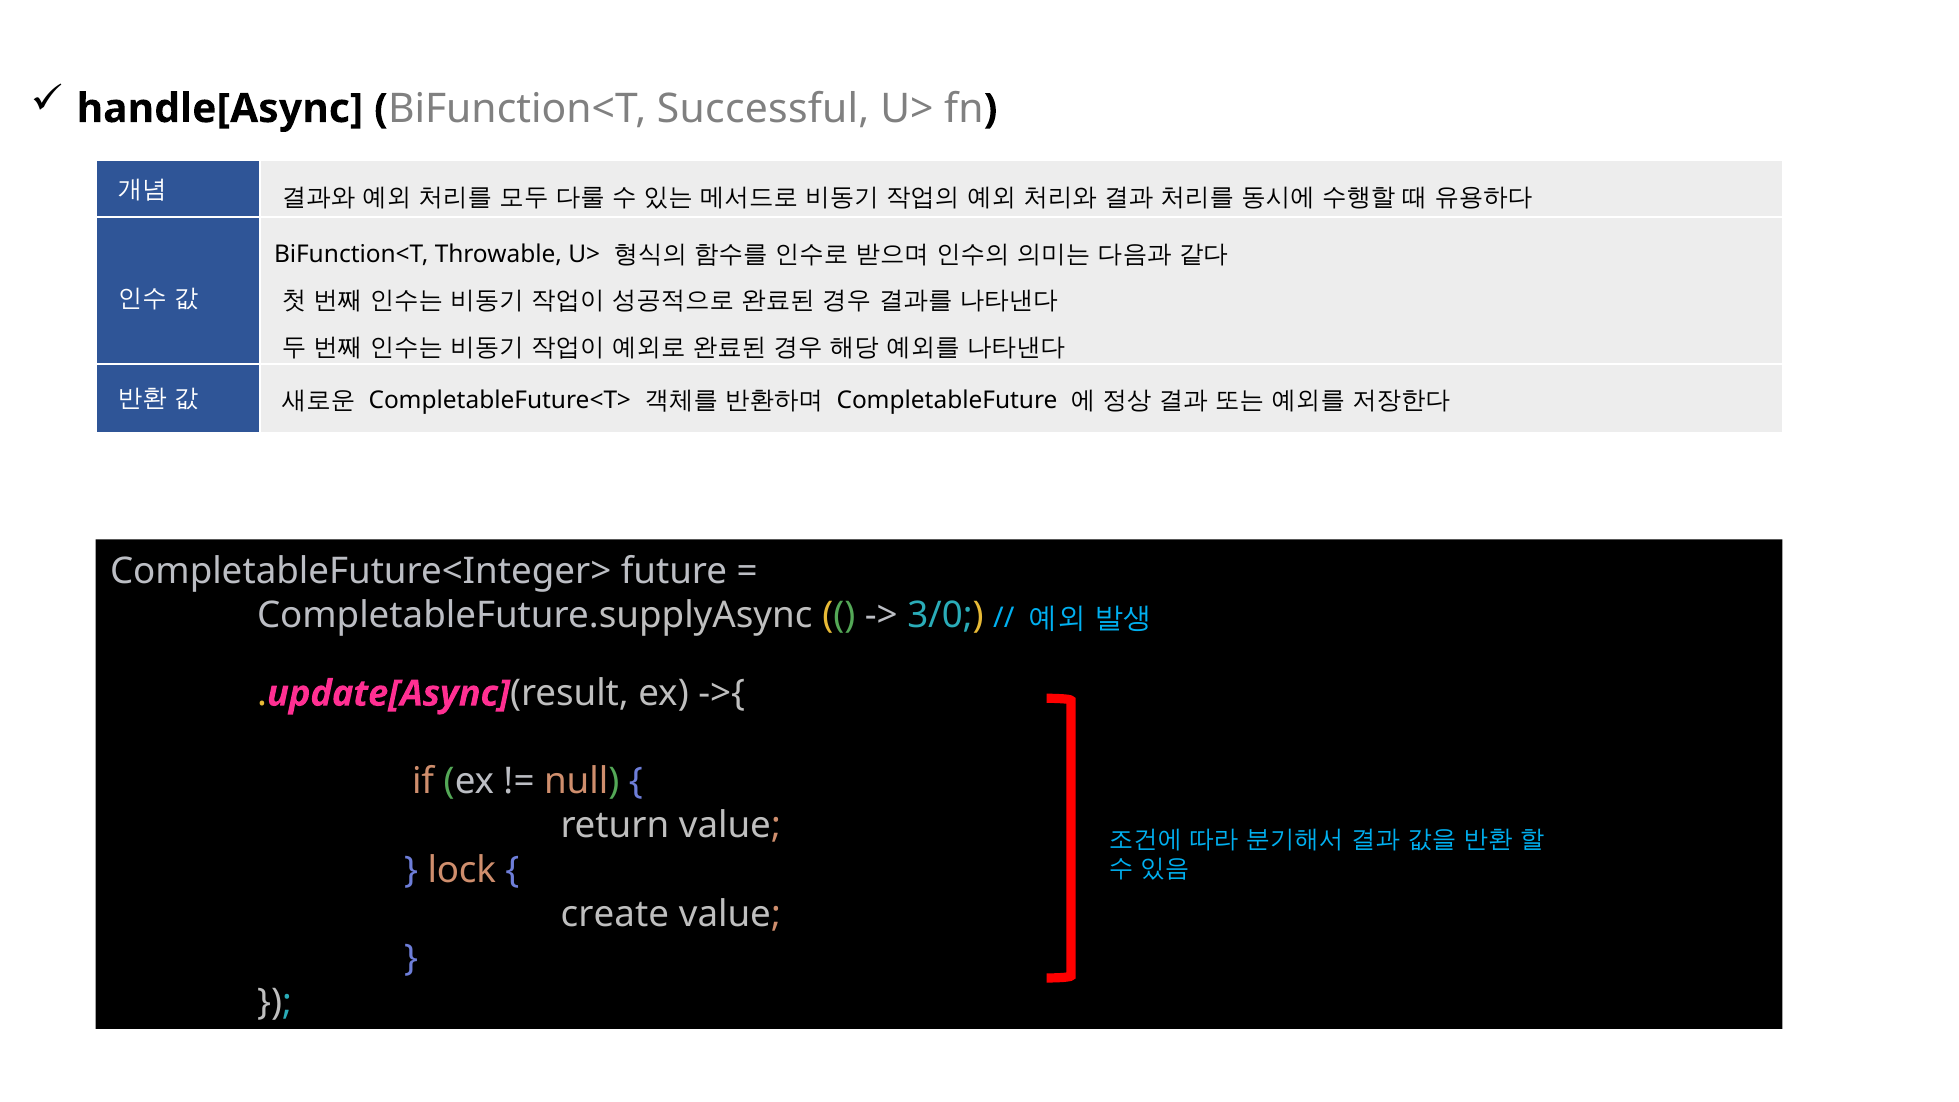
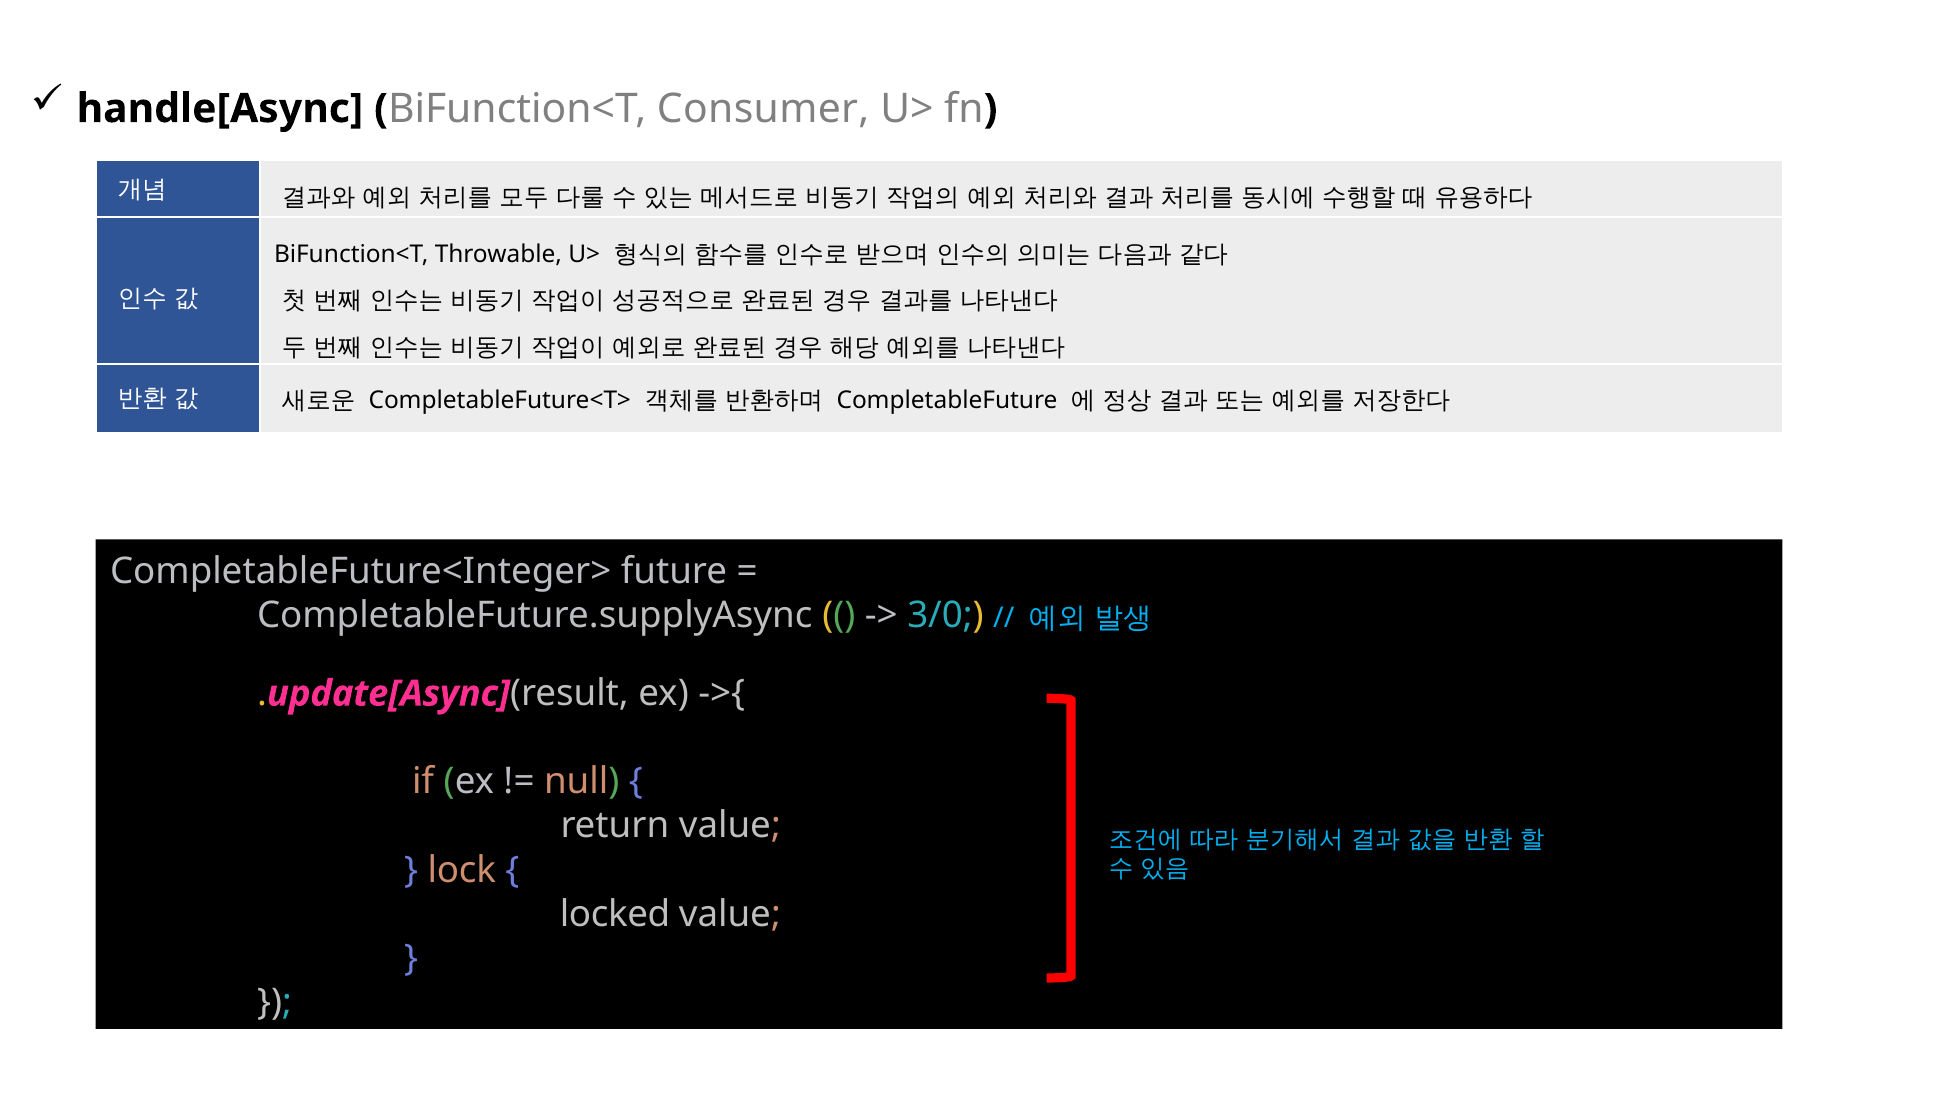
Successful: Successful -> Consumer
create: create -> locked
